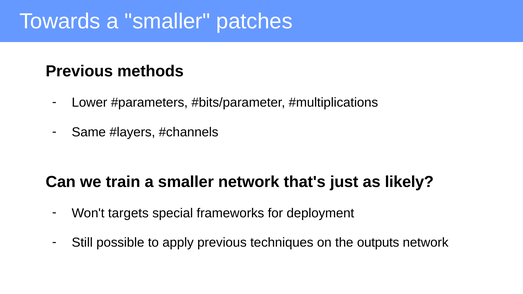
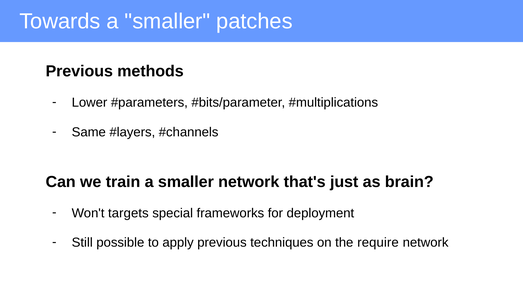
likely: likely -> brain
outputs: outputs -> require
